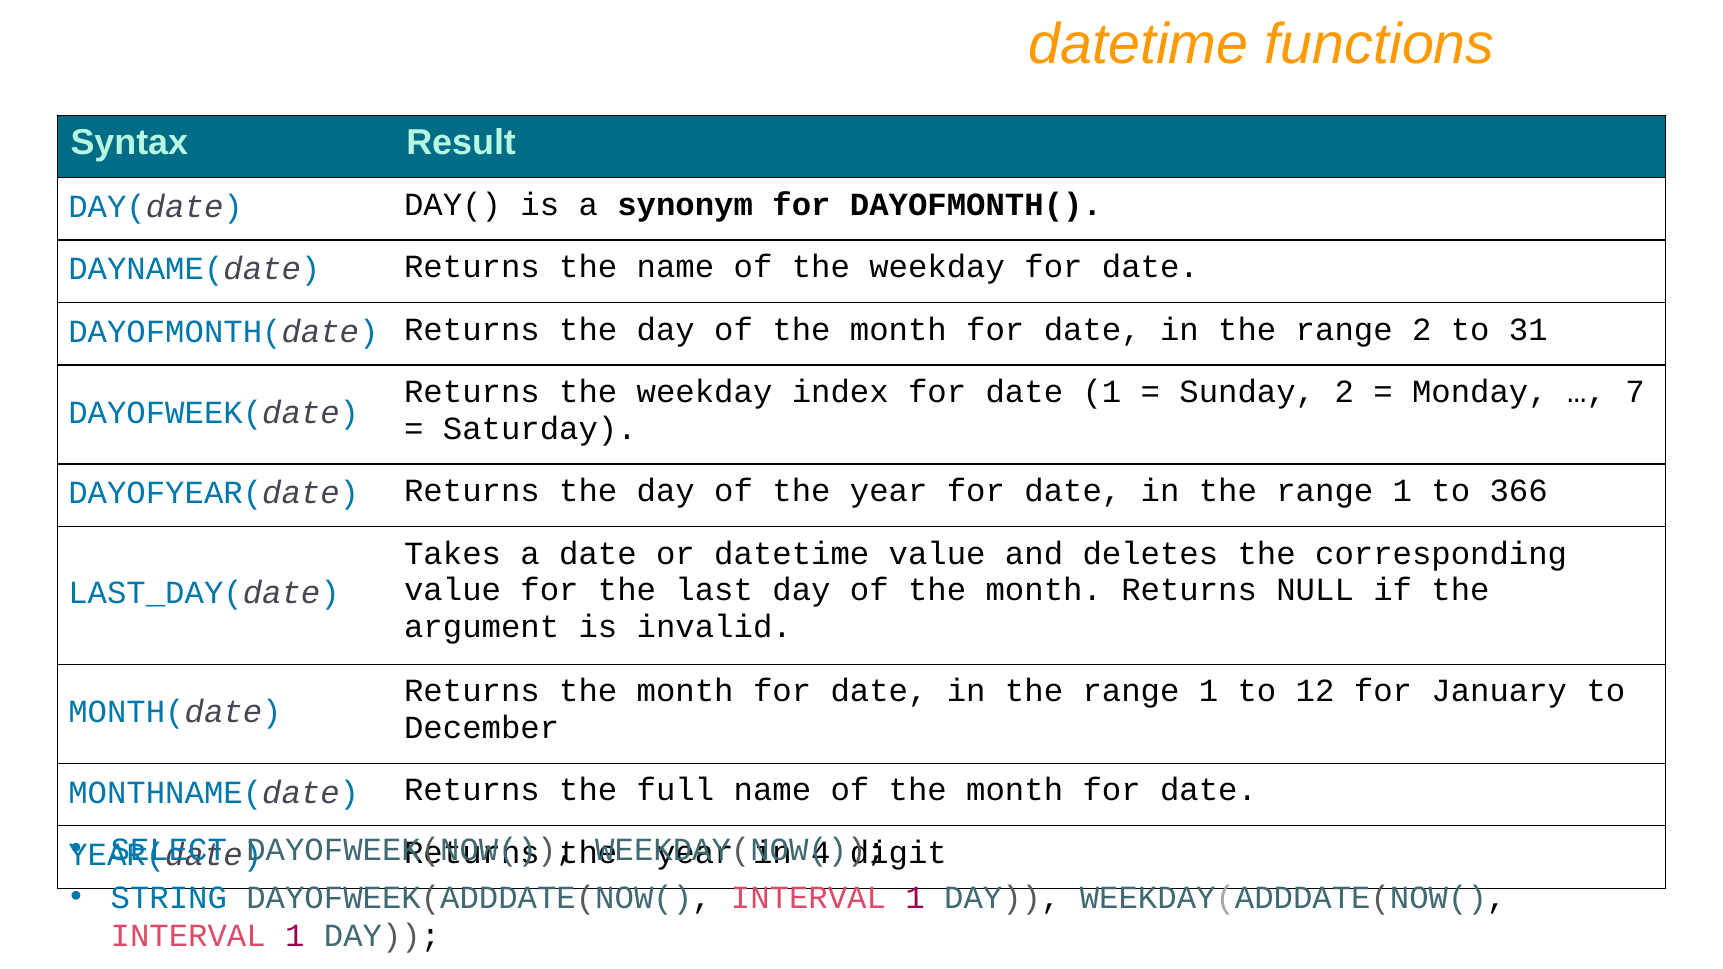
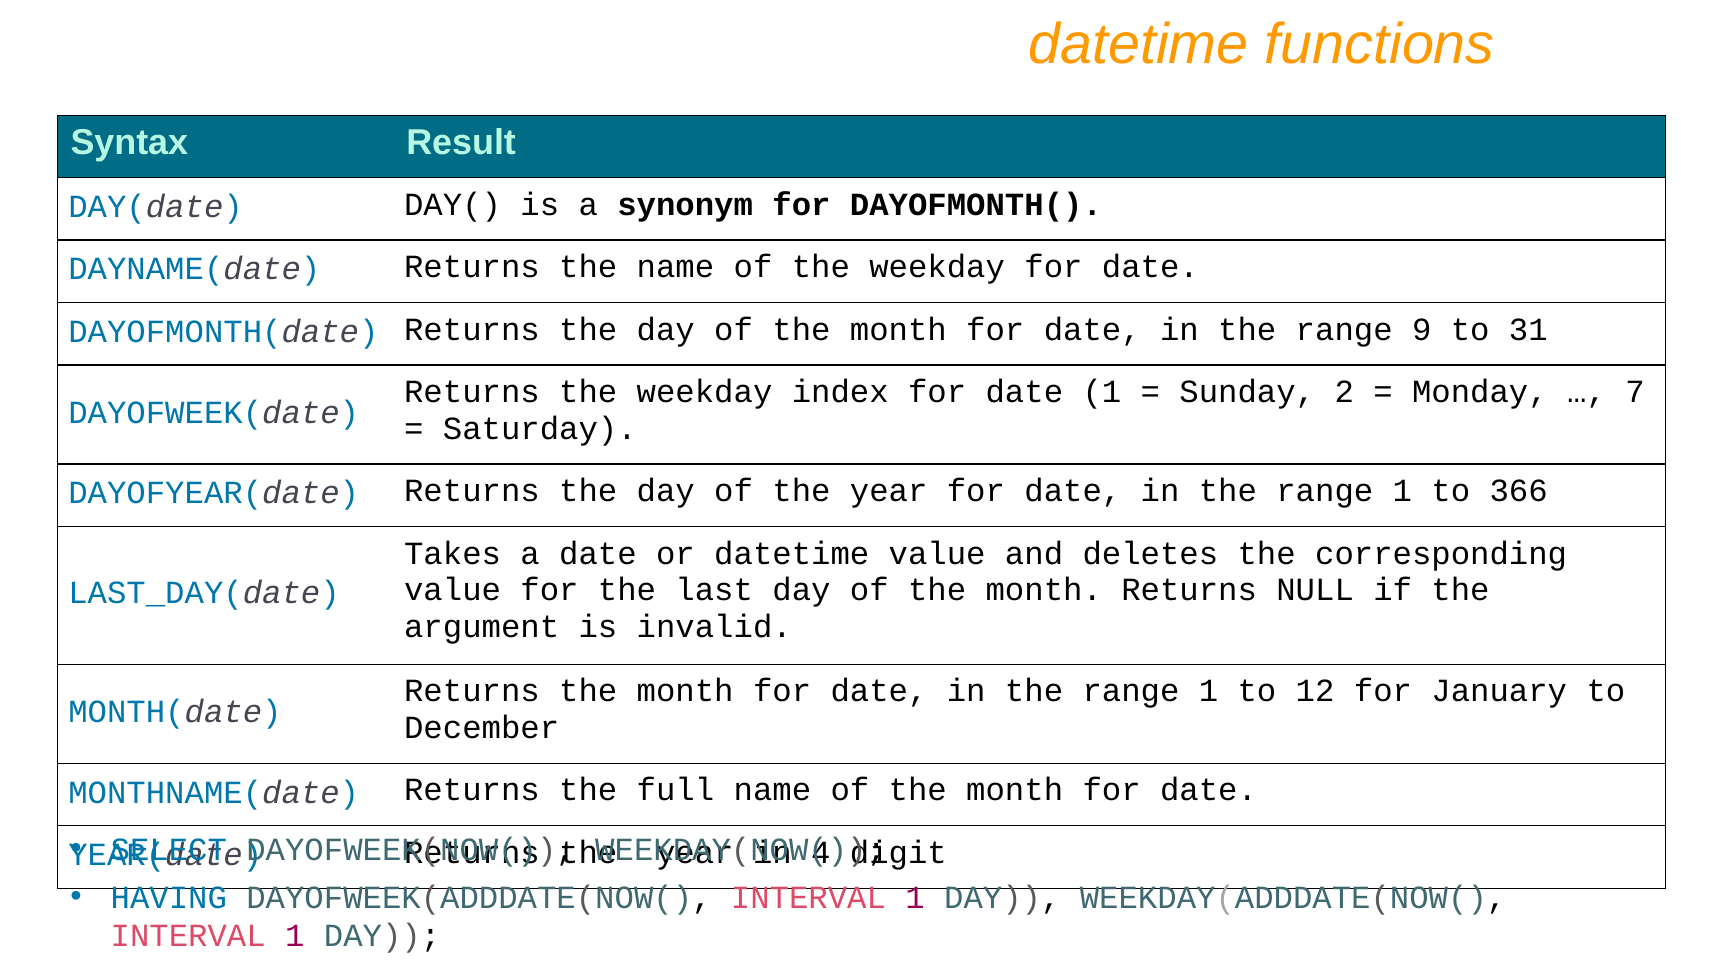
range 2: 2 -> 9
STRING: STRING -> HAVING
